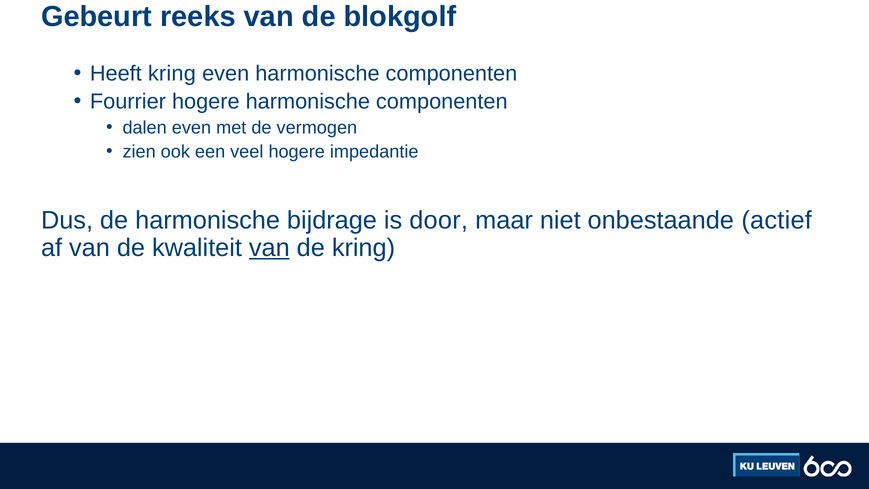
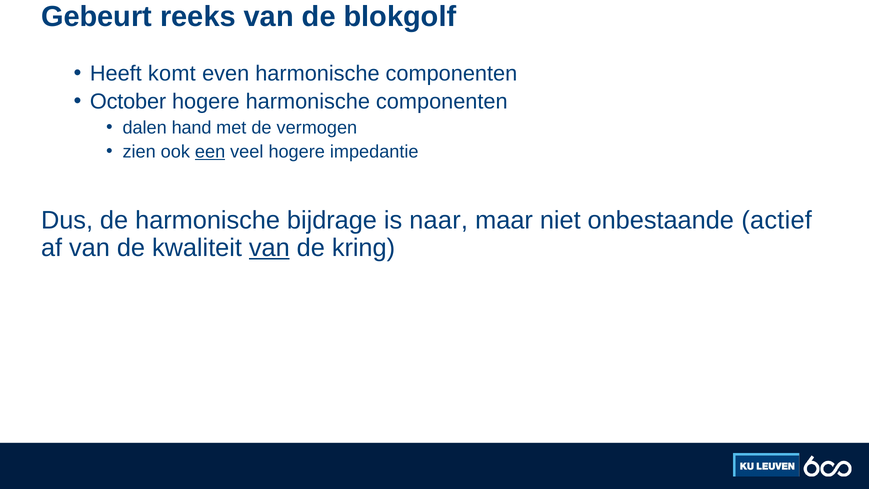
Heeft kring: kring -> komt
Fourrier: Fourrier -> October
dalen even: even -> hand
een underline: none -> present
door: door -> naar
